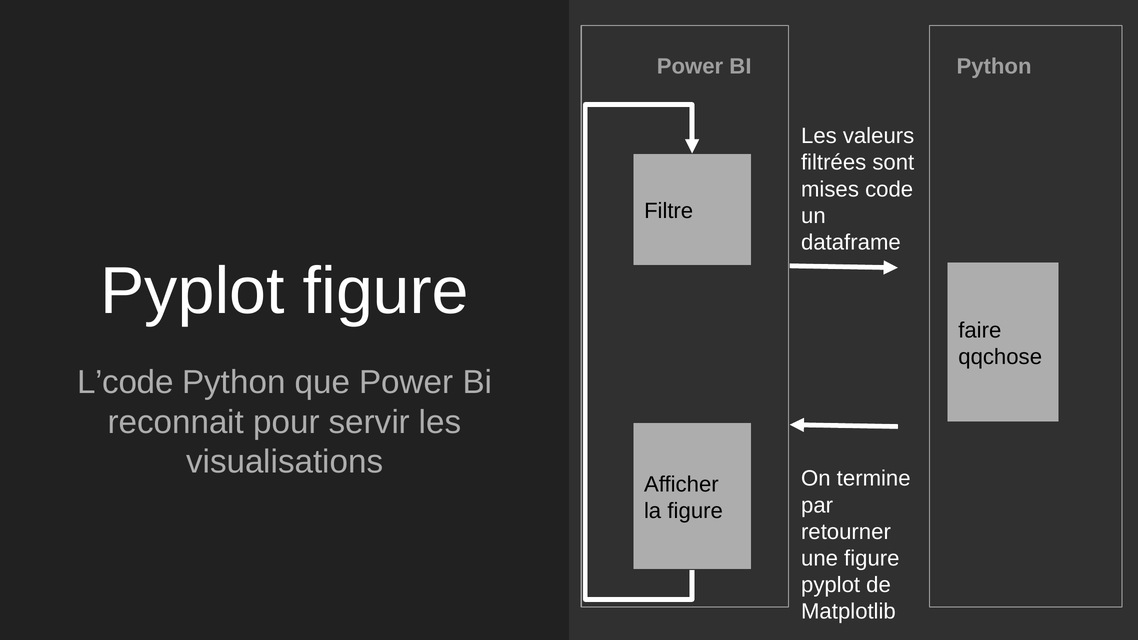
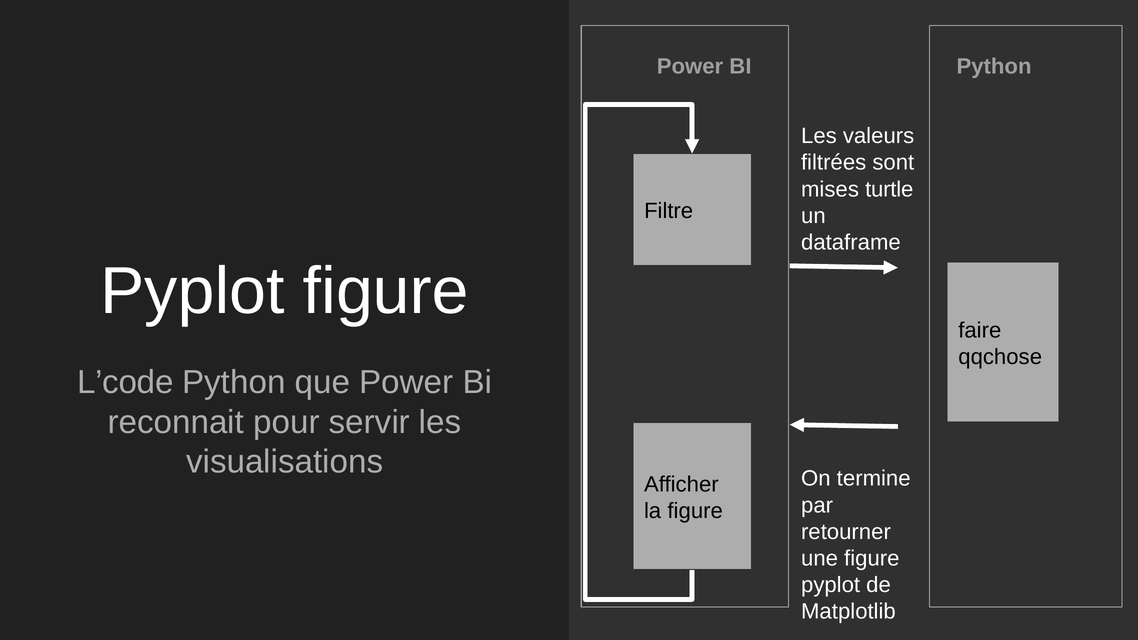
code: code -> turtle
